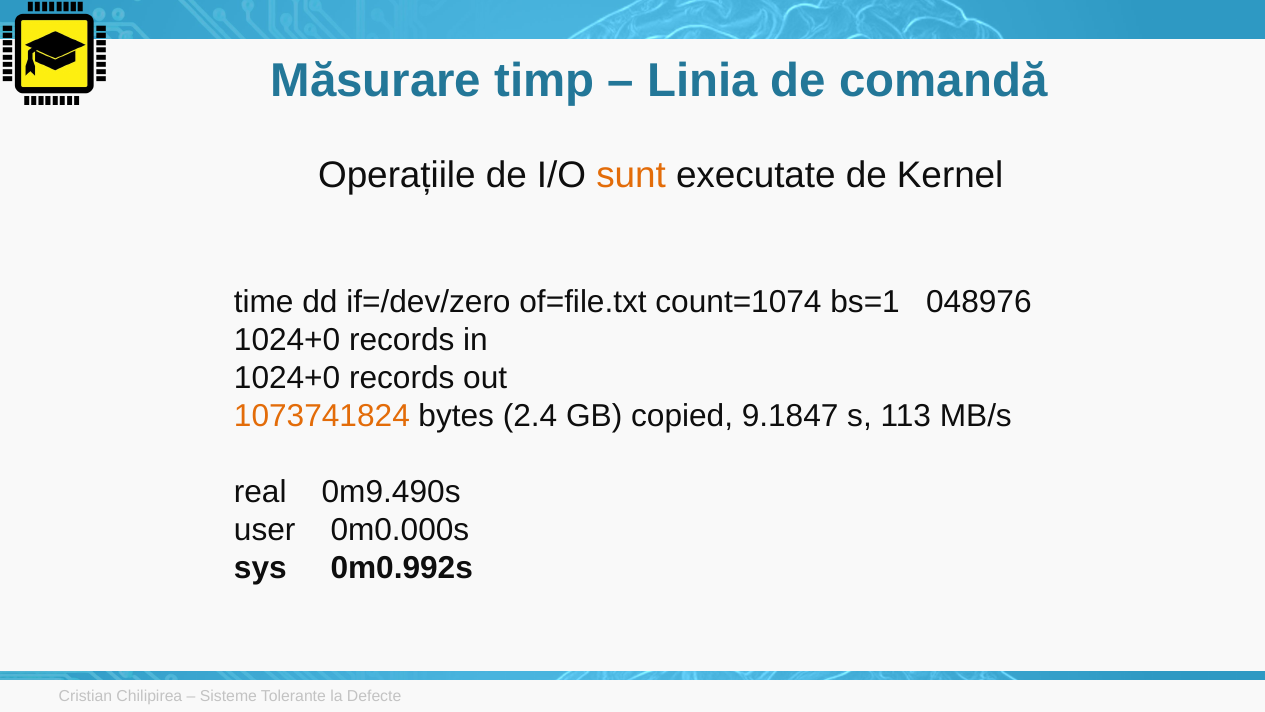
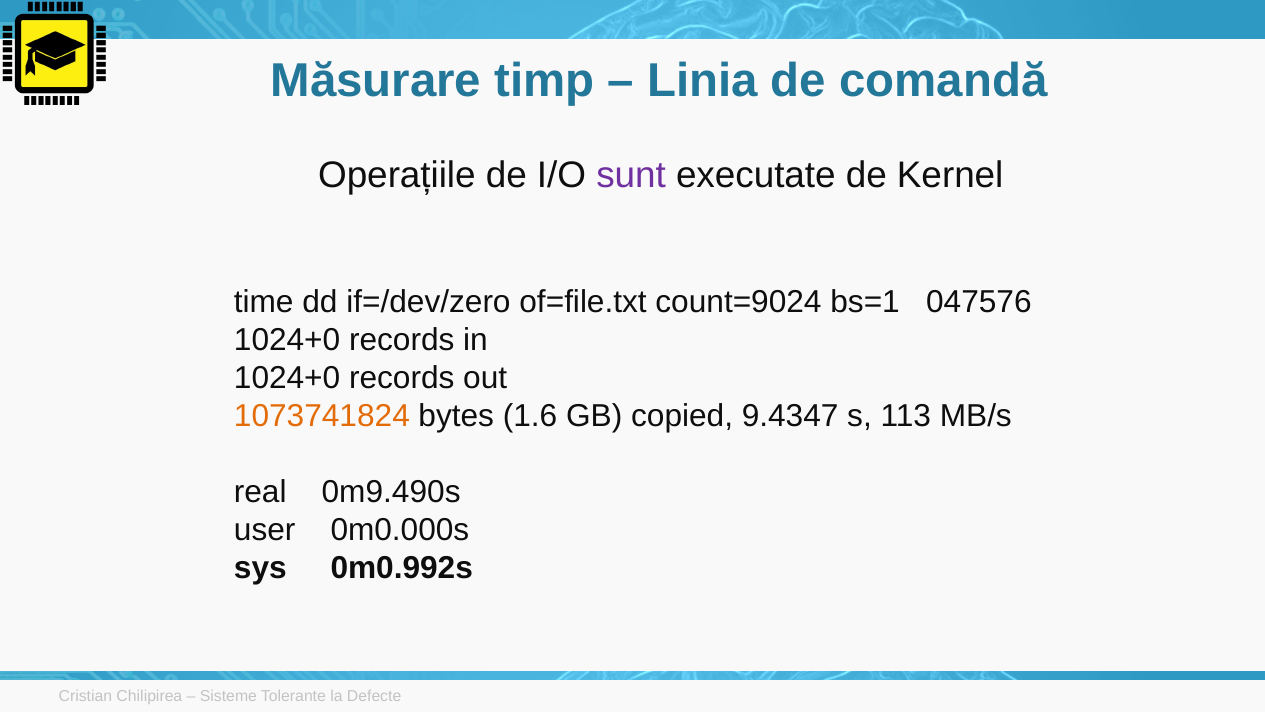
sunt colour: orange -> purple
count=1074: count=1074 -> count=9024
048976: 048976 -> 047576
2.4: 2.4 -> 1.6
9.1847: 9.1847 -> 9.4347
